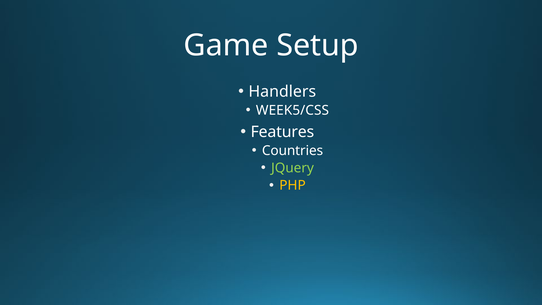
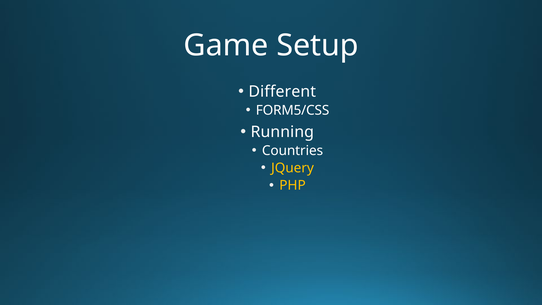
Handlers: Handlers -> Different
WEEK5/CSS: WEEK5/CSS -> FORM5/CSS
Features: Features -> Running
JQuery colour: light green -> yellow
